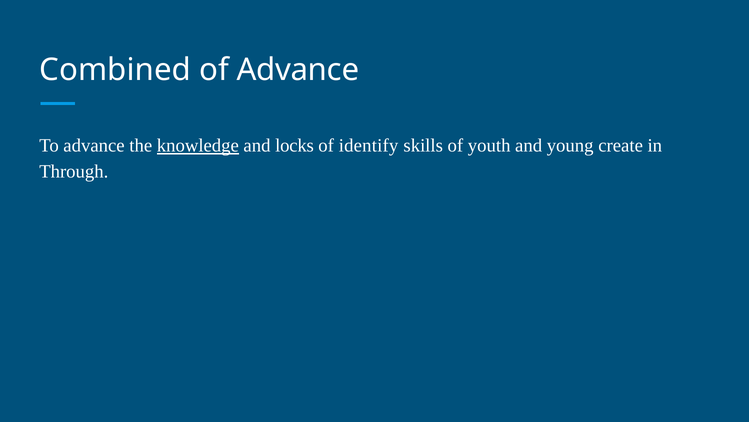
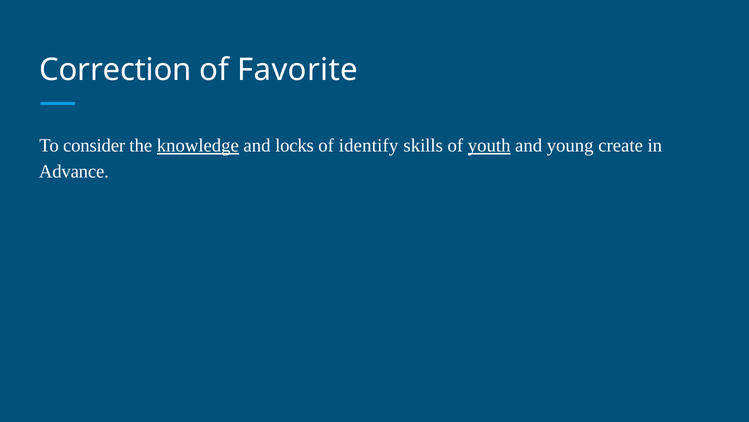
Combined: Combined -> Correction
of Advance: Advance -> Favorite
To advance: advance -> consider
youth underline: none -> present
Through: Through -> Advance
